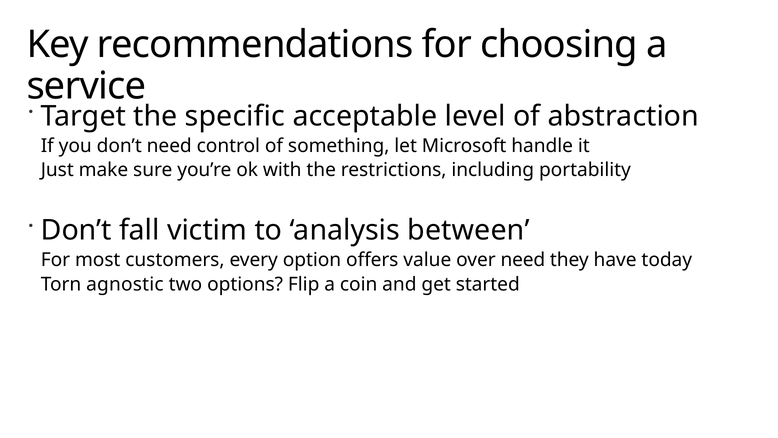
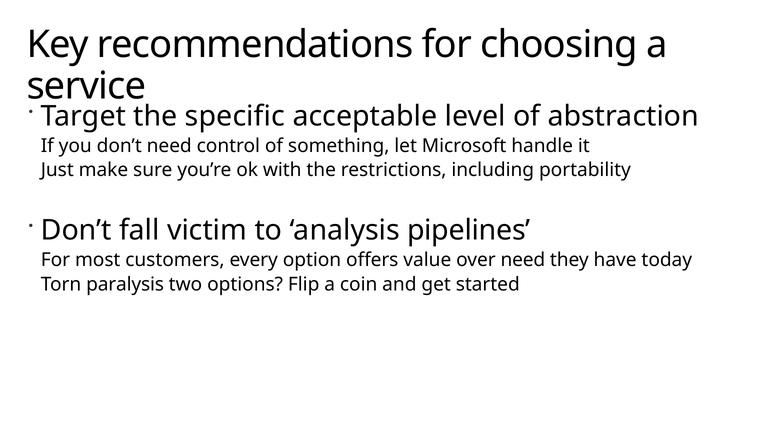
between: between -> pipelines
agnostic: agnostic -> paralysis
